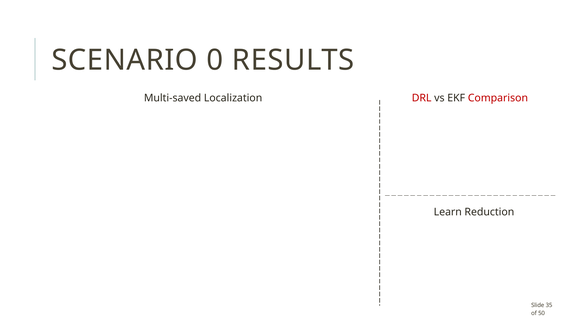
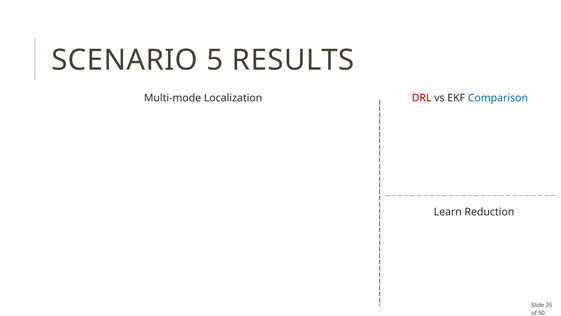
0: 0 -> 5
Multi-saved: Multi-saved -> Multi-mode
Comparison colour: red -> blue
